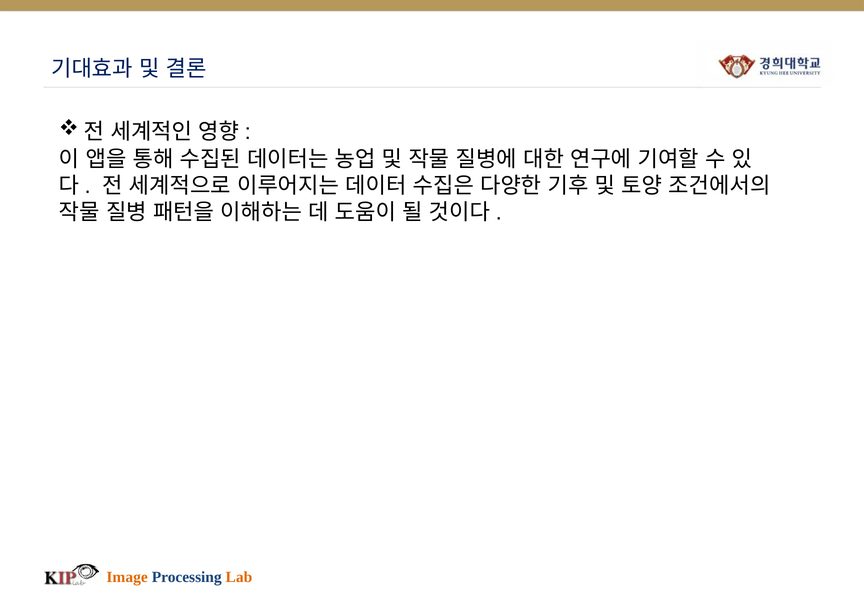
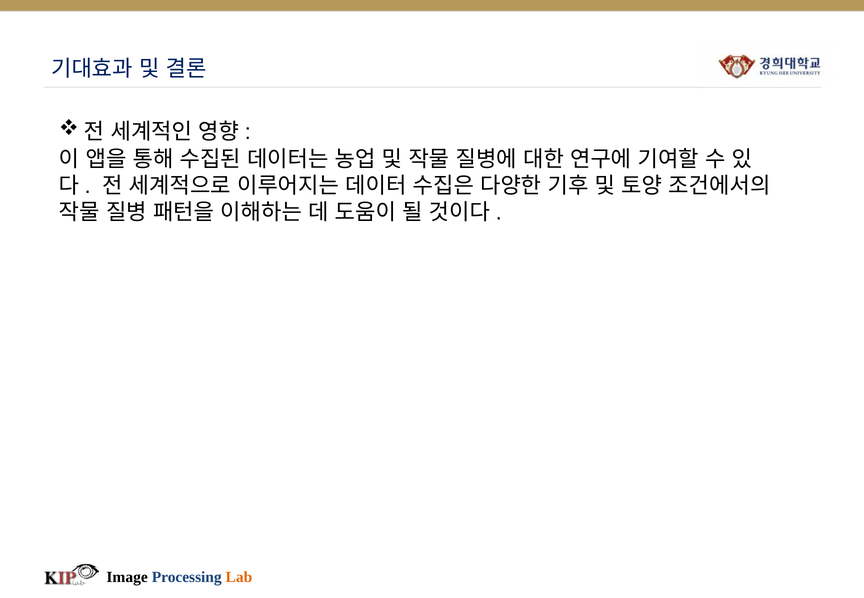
Image colour: orange -> black
